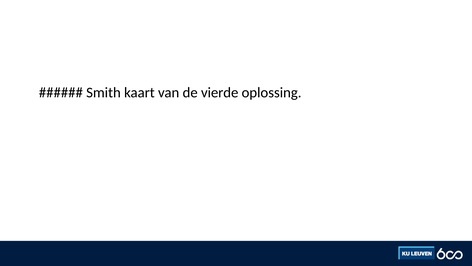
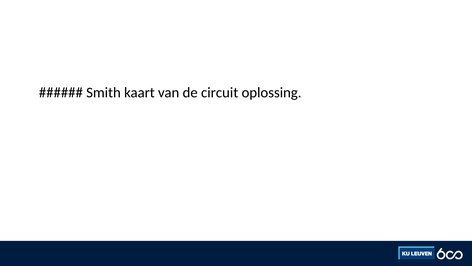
vierde: vierde -> circuit
